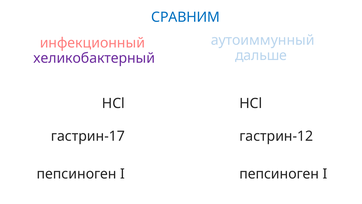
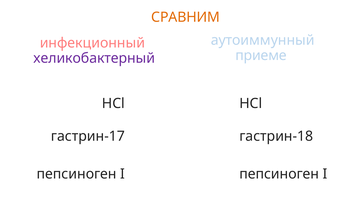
СРАВНИМ colour: blue -> orange
дальше: дальше -> приеме
гастрин-12: гастрин-12 -> гастрин-18
